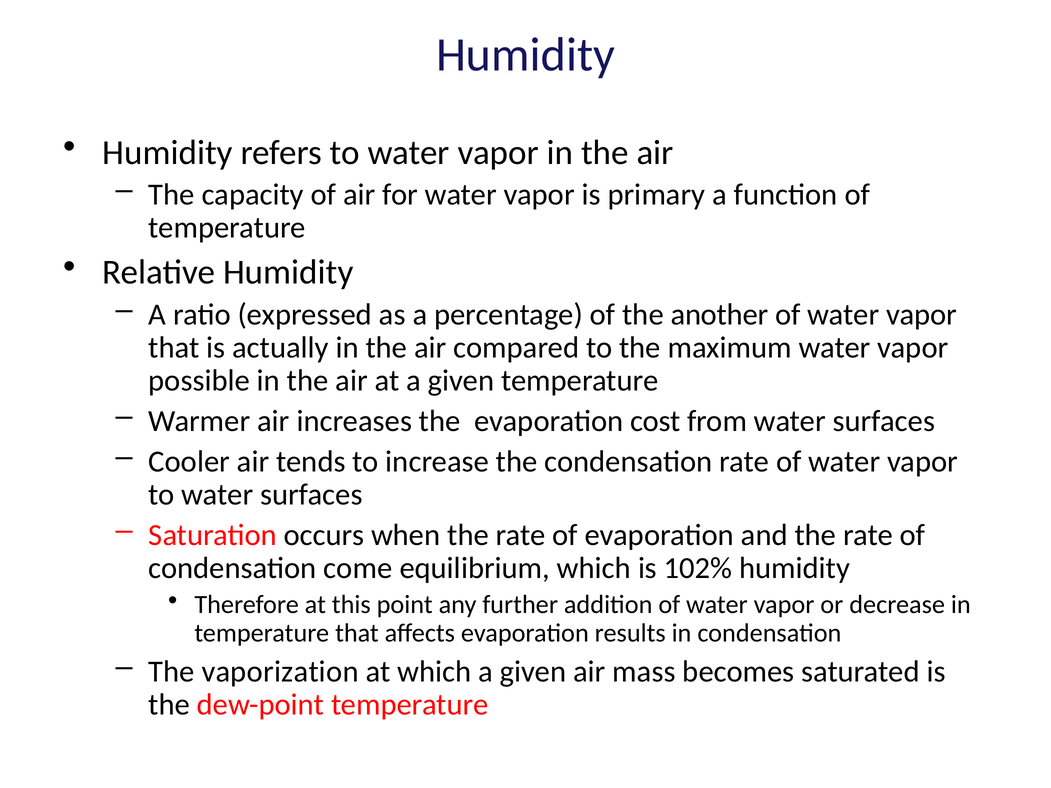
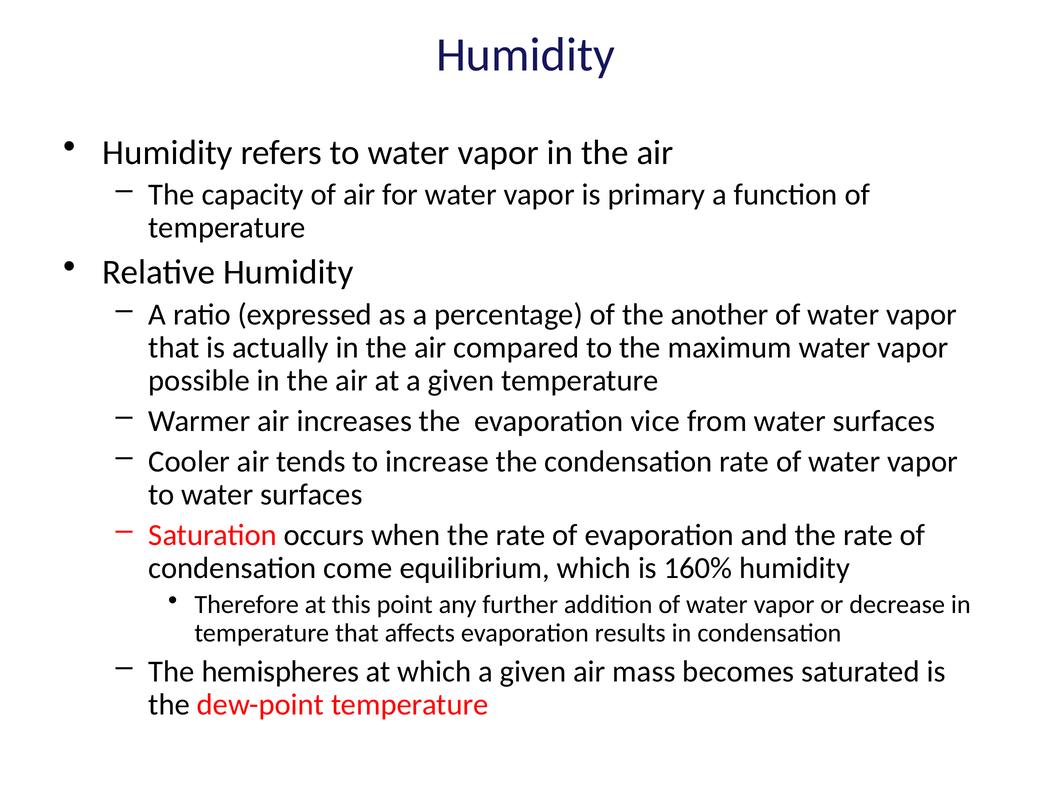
cost: cost -> vice
102%: 102% -> 160%
vaporization: vaporization -> hemispheres
